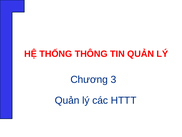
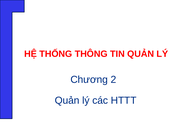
3: 3 -> 2
